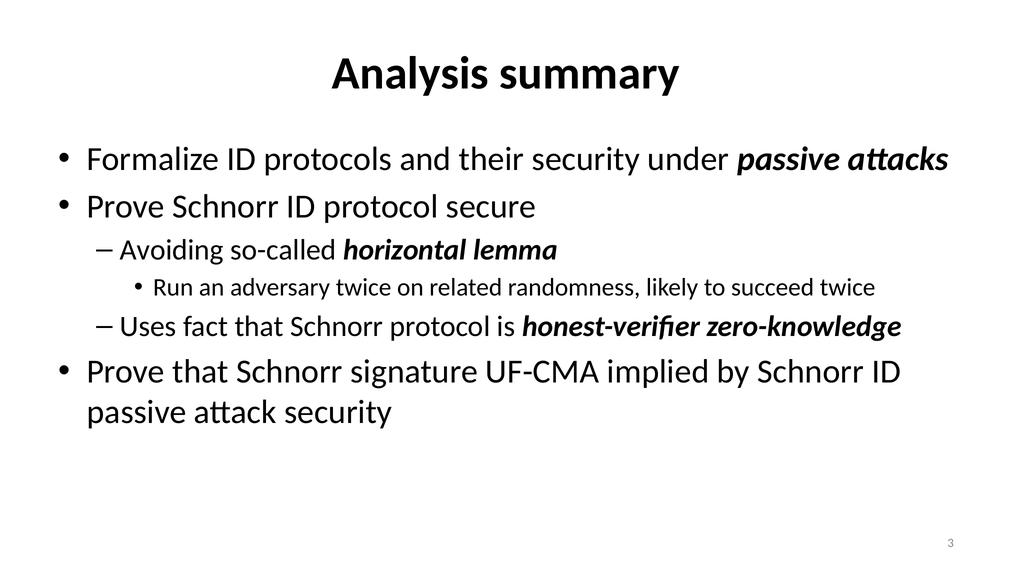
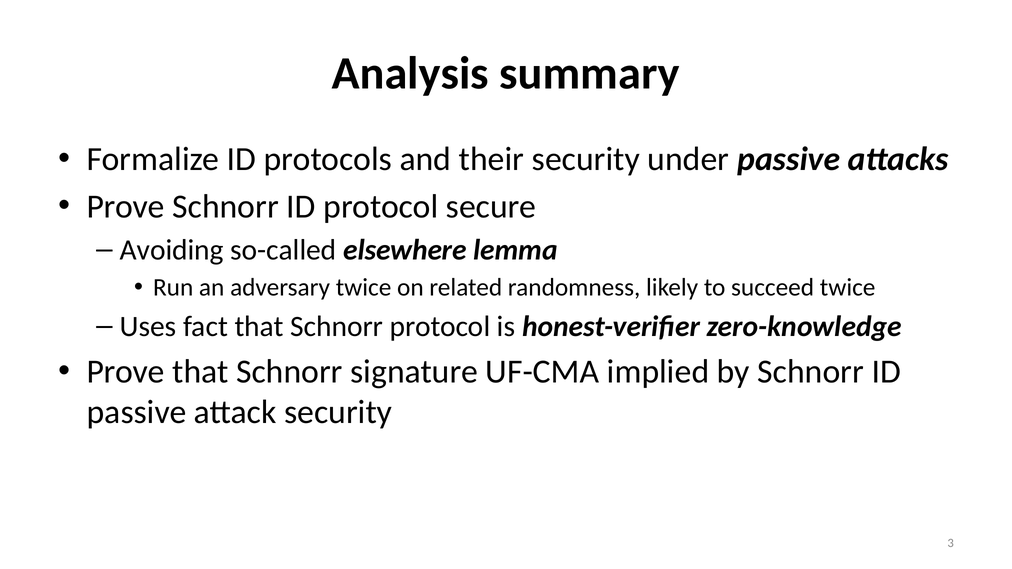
horizontal: horizontal -> elsewhere
